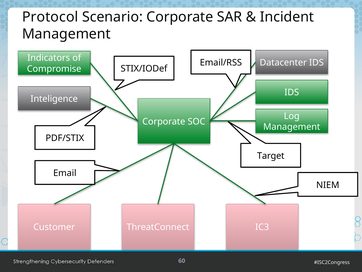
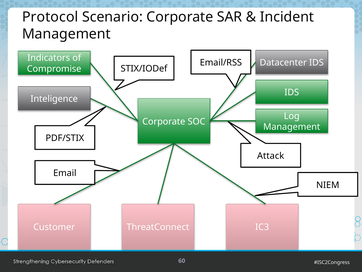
Target: Target -> Attack
